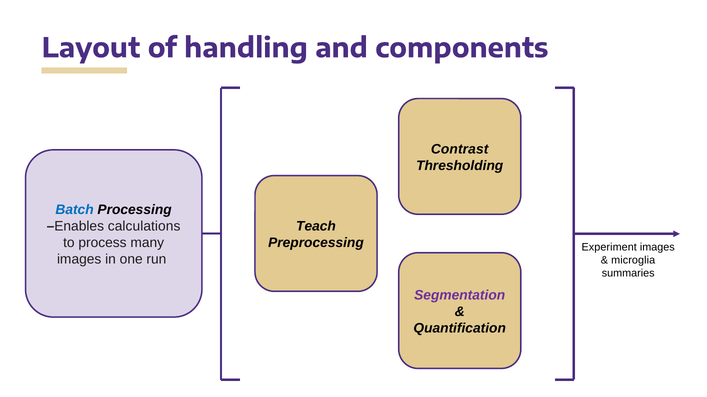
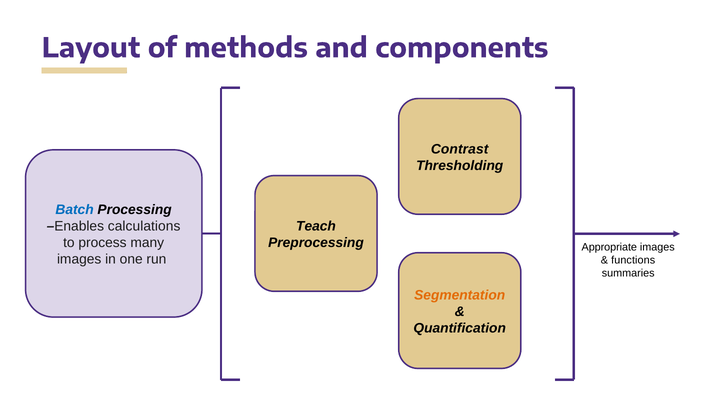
handling: handling -> methods
Experiment: Experiment -> Appropriate
microglia: microglia -> functions
Segmentation colour: purple -> orange
